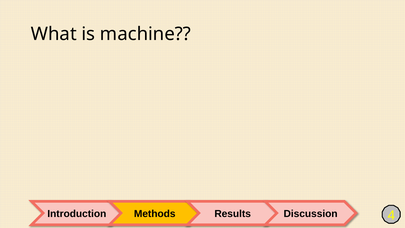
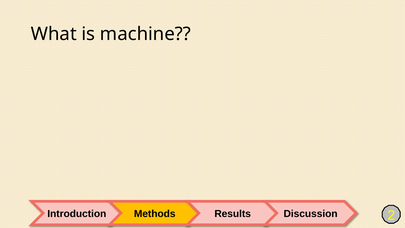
4: 4 -> 2
